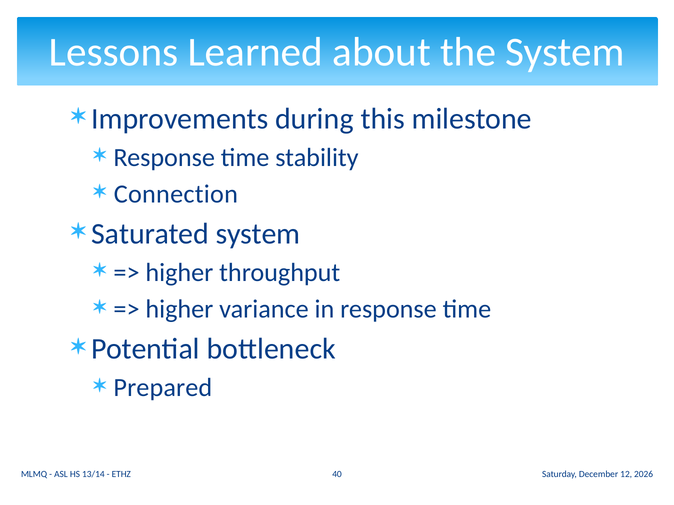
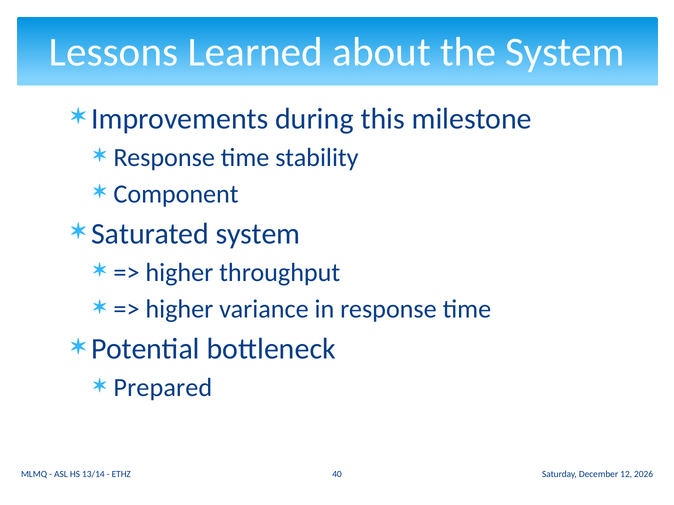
Connection: Connection -> Component
